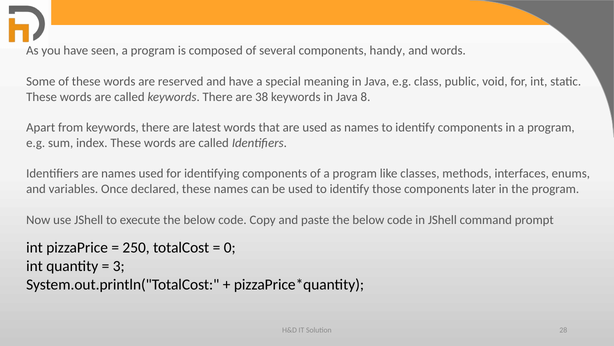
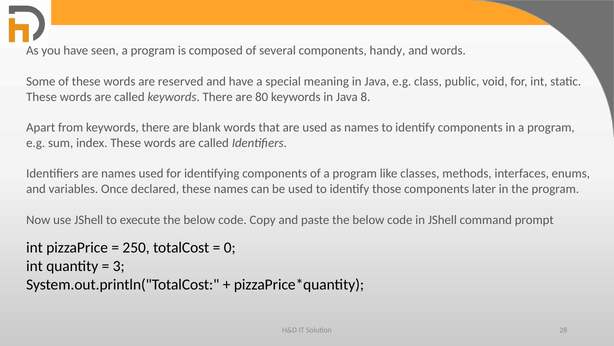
38: 38 -> 80
latest: latest -> blank
